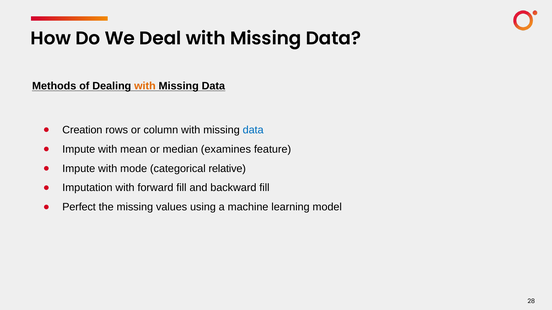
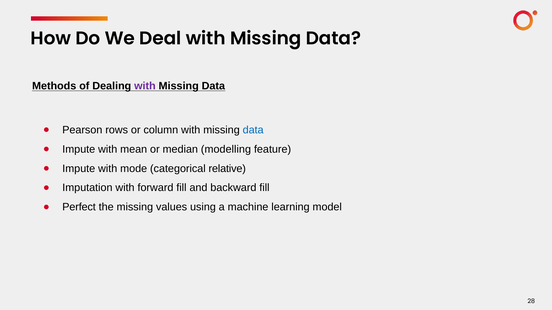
with at (145, 86) colour: orange -> purple
Creation: Creation -> Pearson
examines: examines -> modelling
